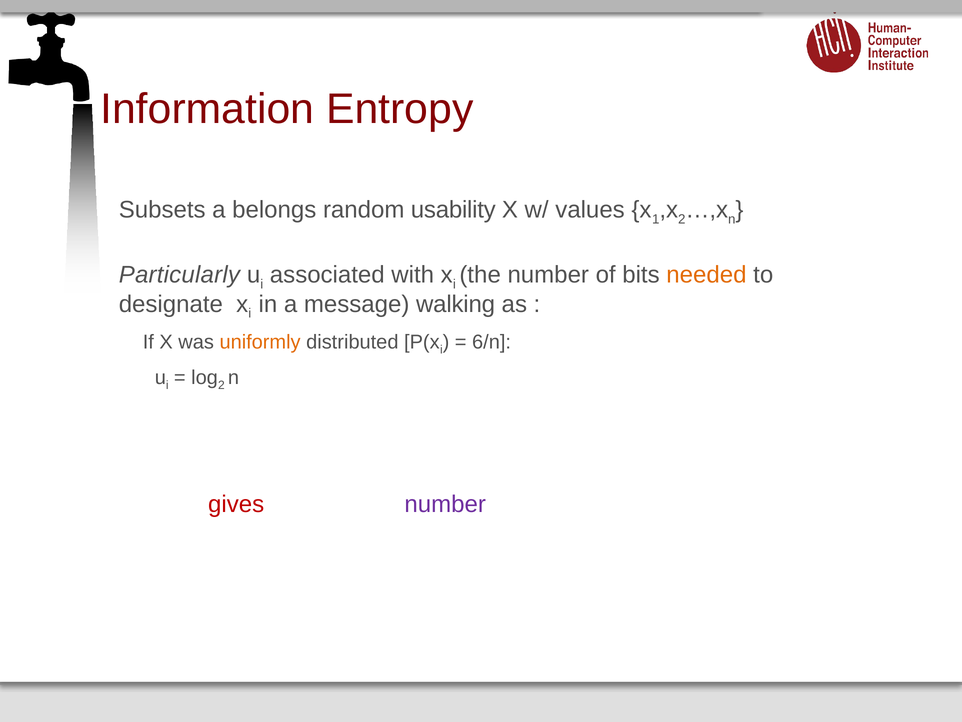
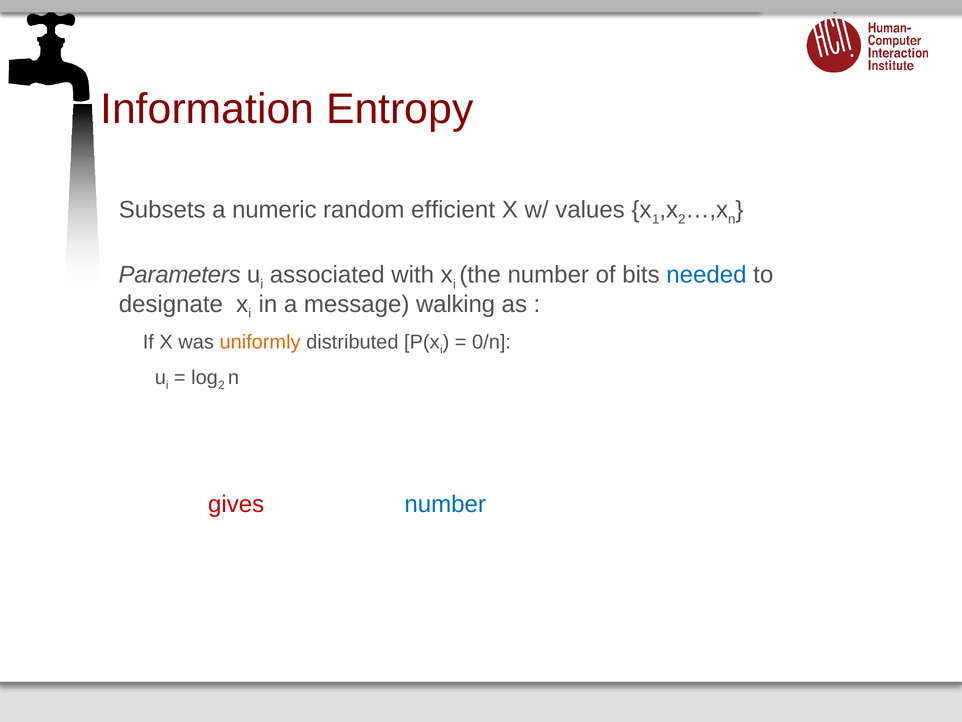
belongs: belongs -> numeric
usability: usability -> efficient
Particularly: Particularly -> Parameters
needed colour: orange -> blue
6/n: 6/n -> 0/n
number at (445, 504) colour: purple -> blue
